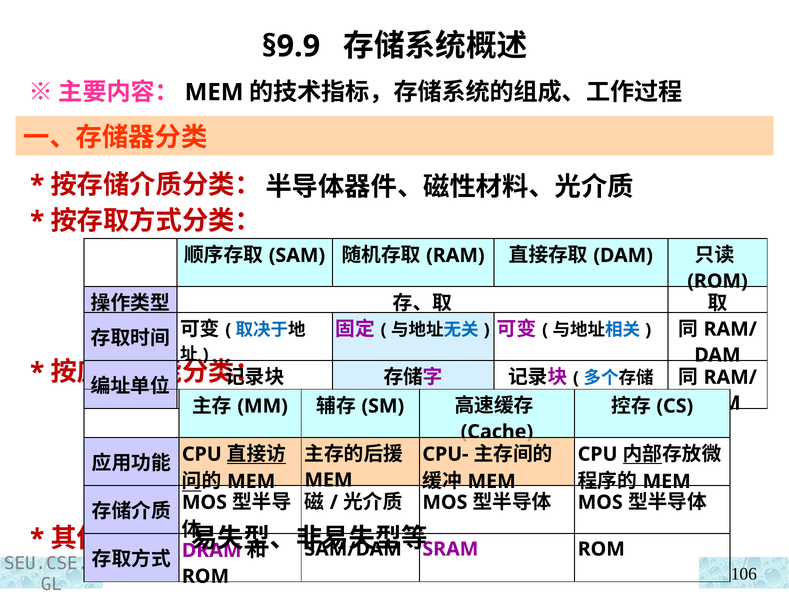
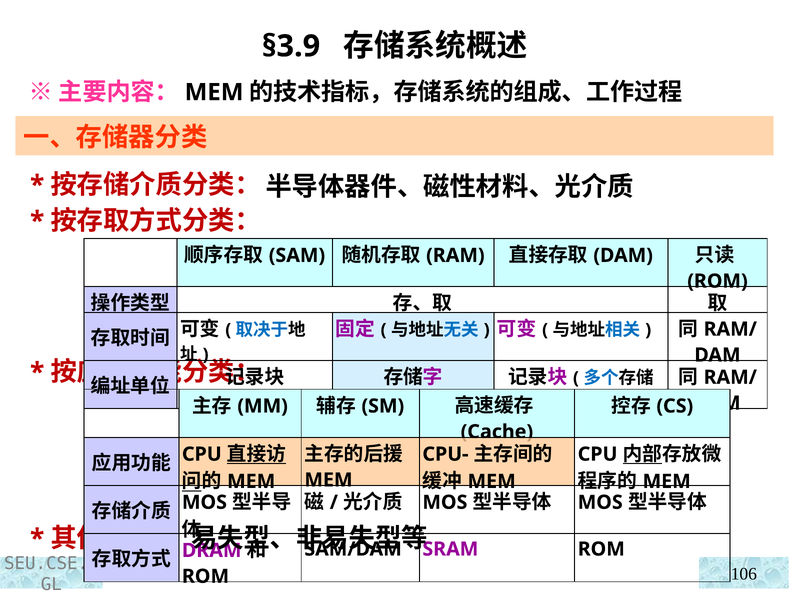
§9.9: §9.9 -> §3.9
